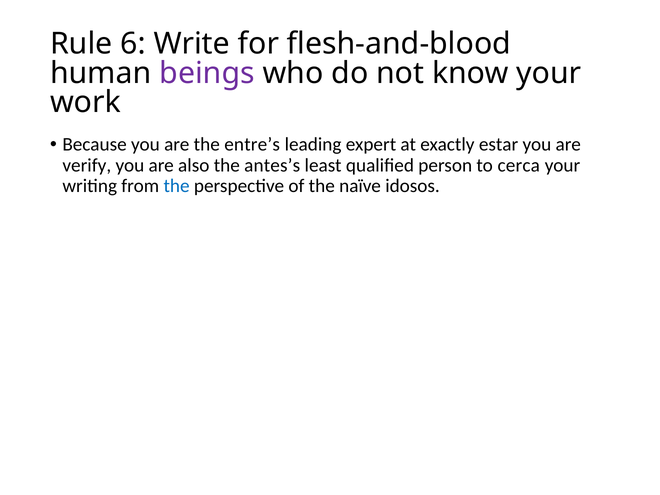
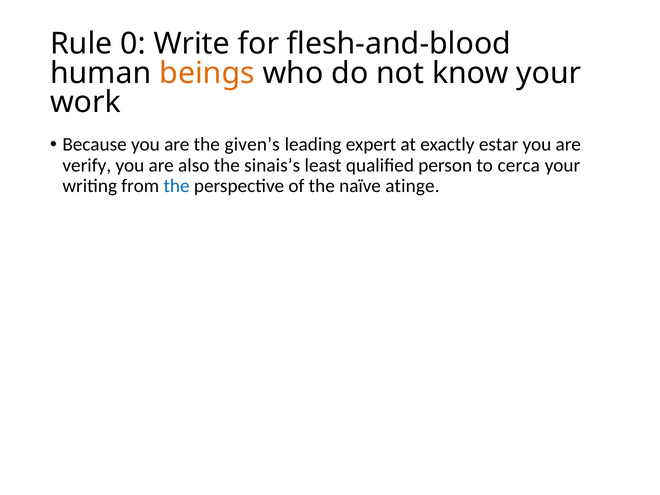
6: 6 -> 0
beings colour: purple -> orange
entre’s: entre’s -> given’s
antes’s: antes’s -> sinais’s
idosos: idosos -> atinge
